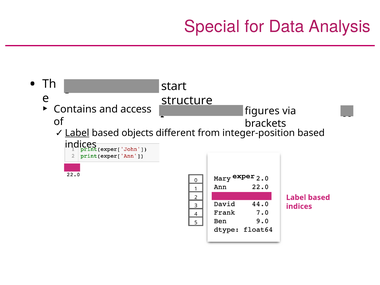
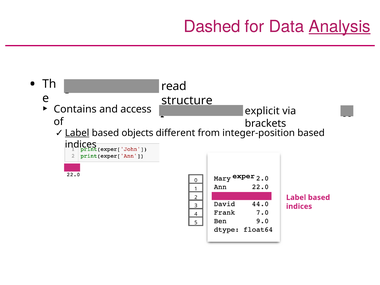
Special: Special -> Dashed
Analysis underline: none -> present
start: start -> read
figures: figures -> explicit
